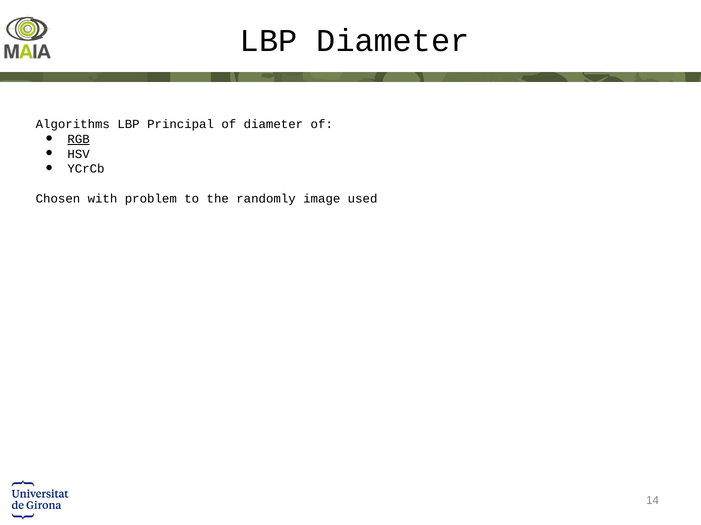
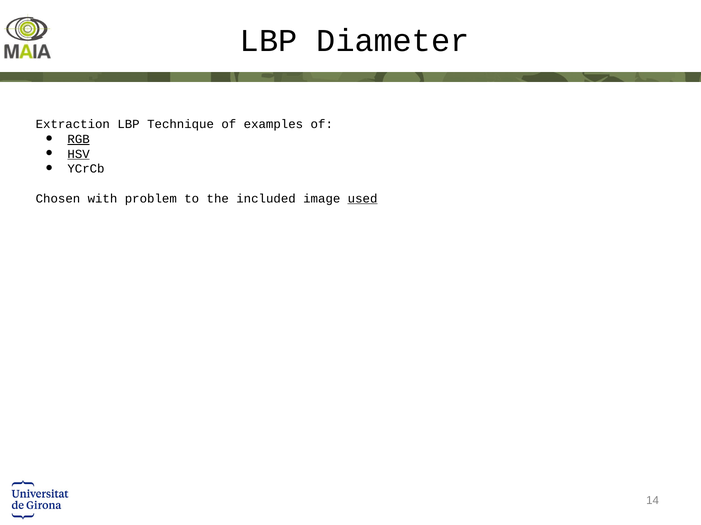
Algorithms: Algorithms -> Extraction
Principal: Principal -> Technique
of diameter: diameter -> examples
HSV underline: none -> present
randomly: randomly -> included
used underline: none -> present
